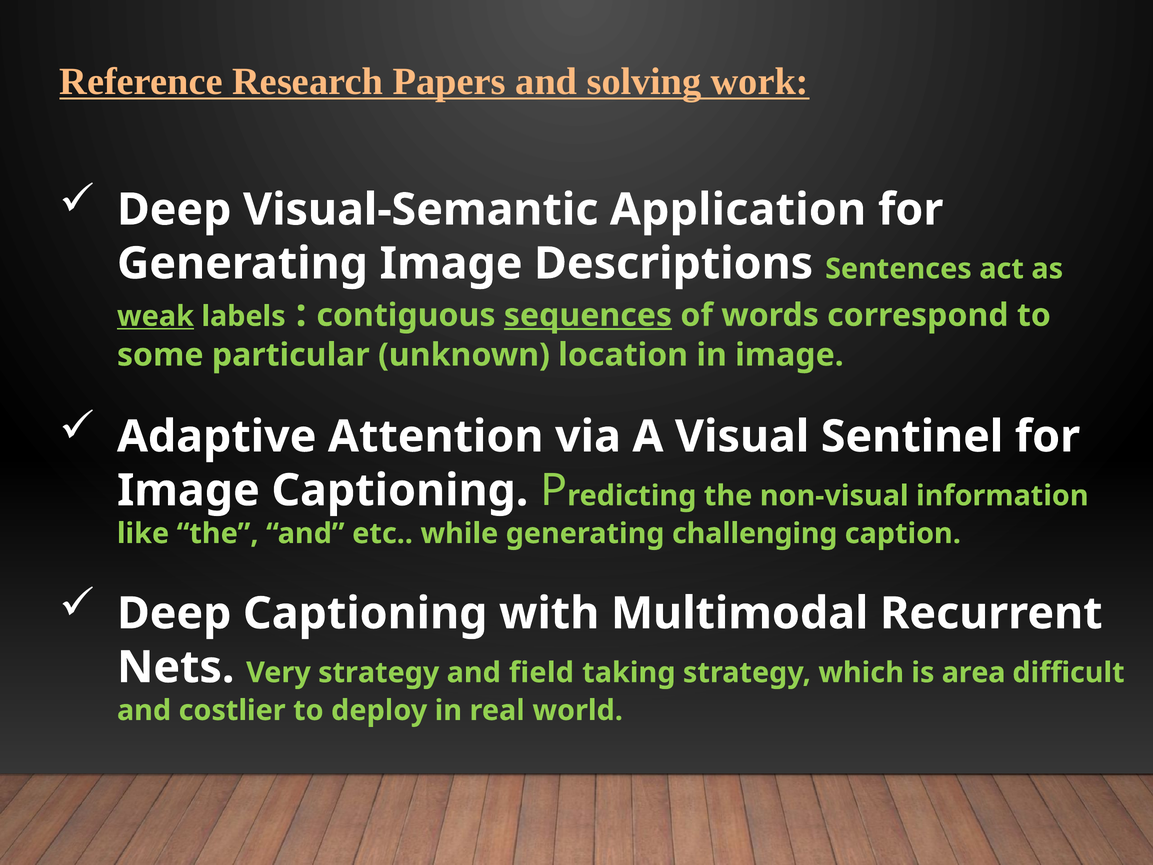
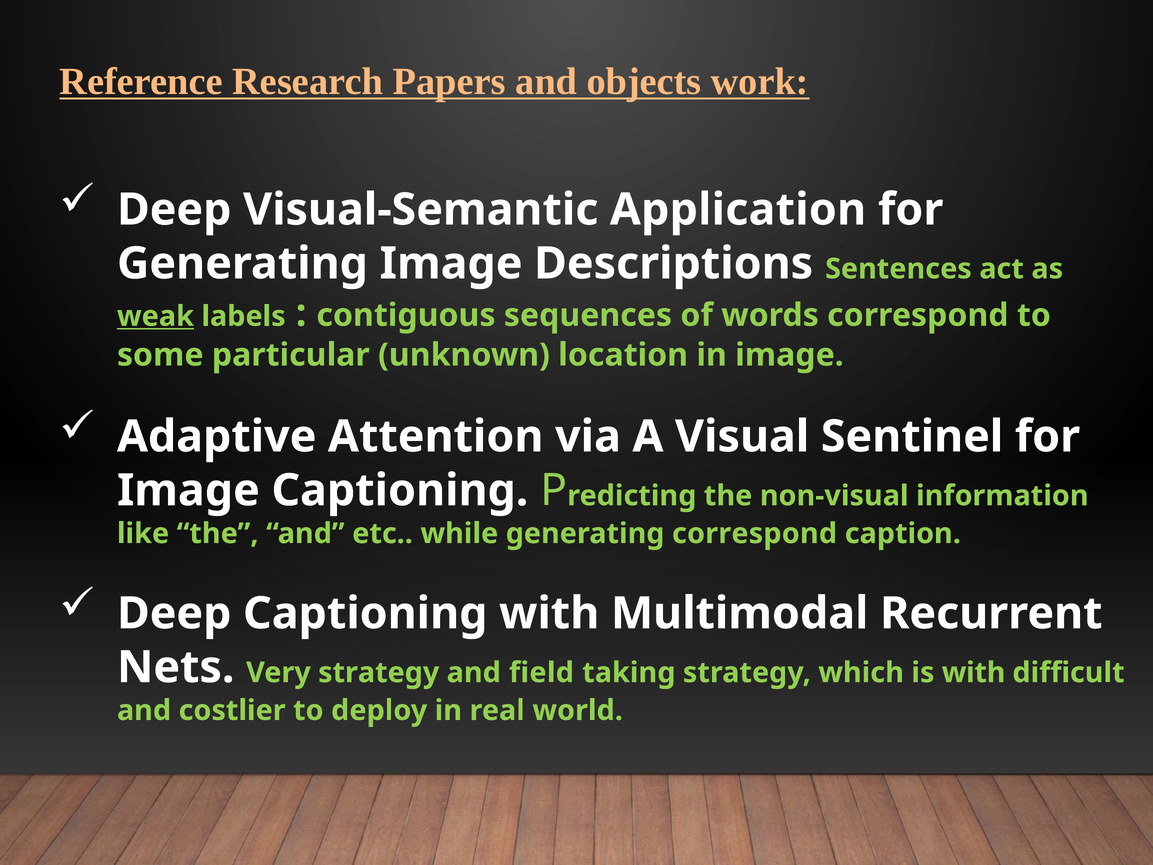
solving: solving -> objects
sequences underline: present -> none
generating challenging: challenging -> correspond
is area: area -> with
